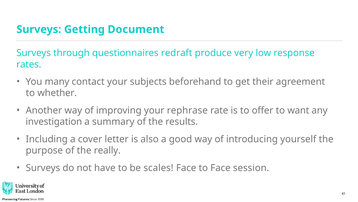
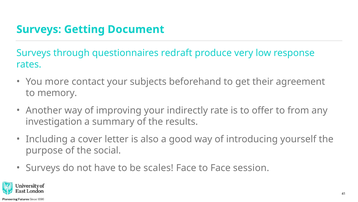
many: many -> more
whether: whether -> memory
rephrase: rephrase -> indirectly
want: want -> from
really: really -> social
